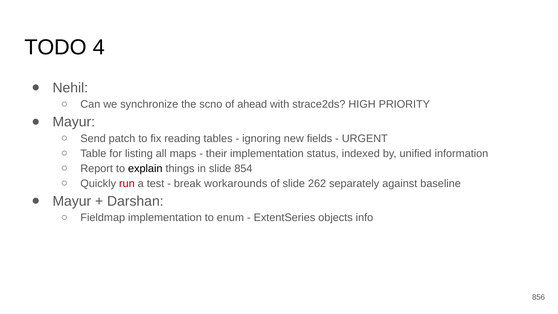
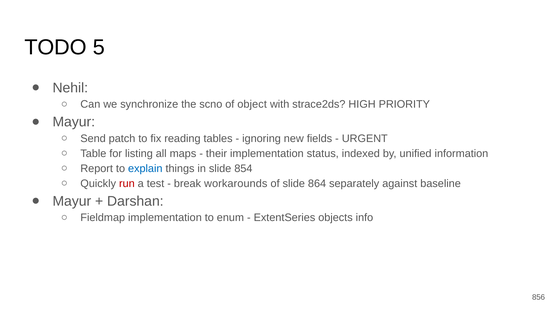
4: 4 -> 5
ahead: ahead -> object
explain colour: black -> blue
262: 262 -> 864
